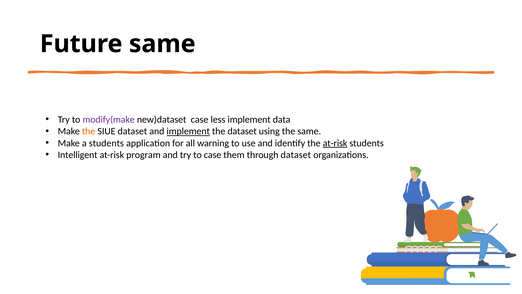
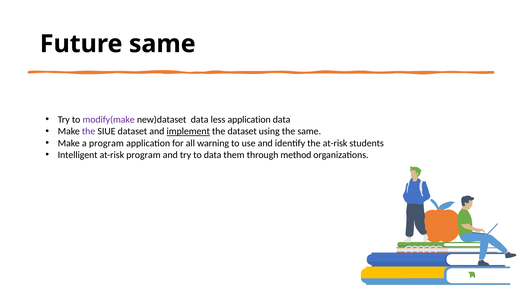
new)dataset case: case -> data
less implement: implement -> application
the at (89, 131) colour: orange -> purple
a students: students -> program
at-risk at (335, 143) underline: present -> none
to case: case -> data
through dataset: dataset -> method
